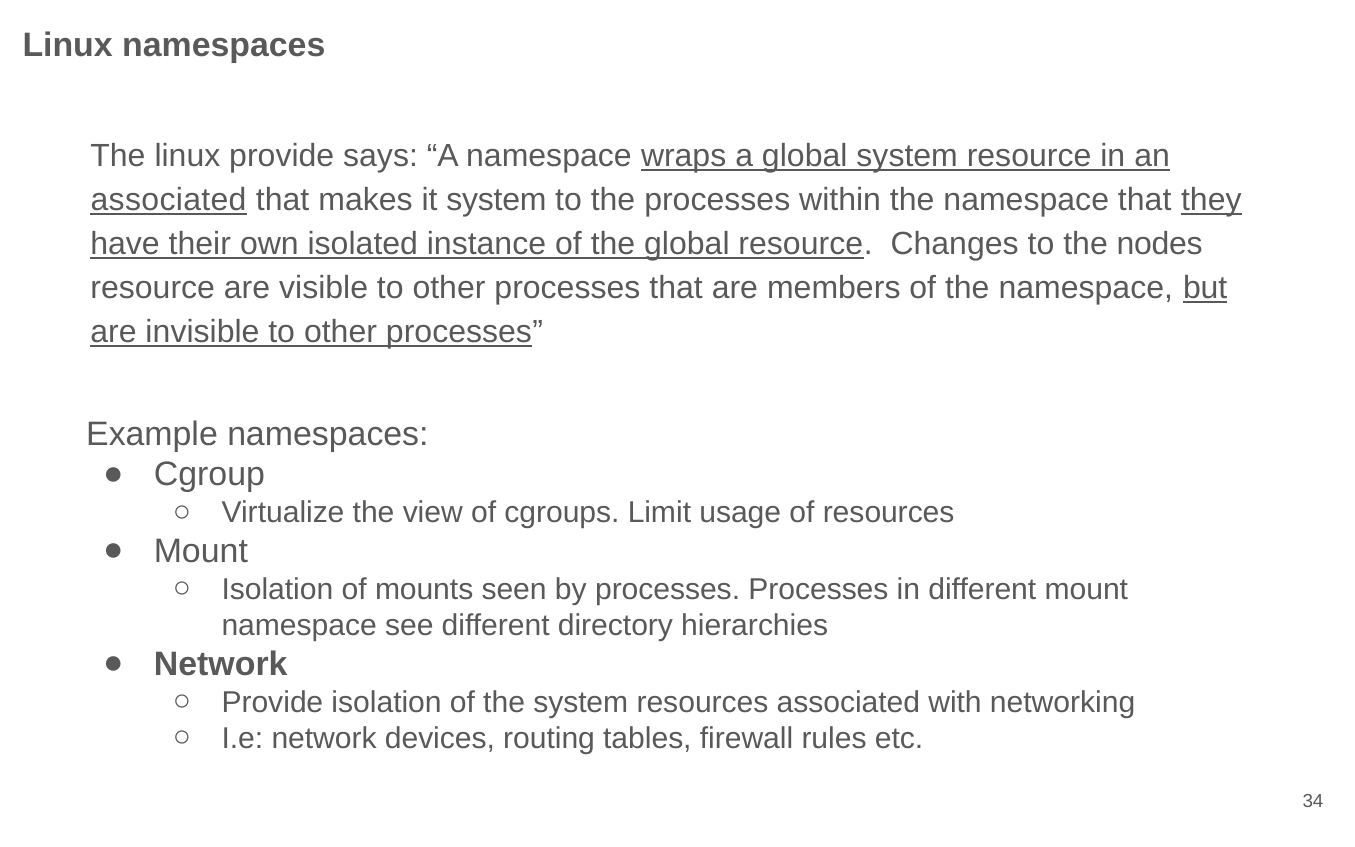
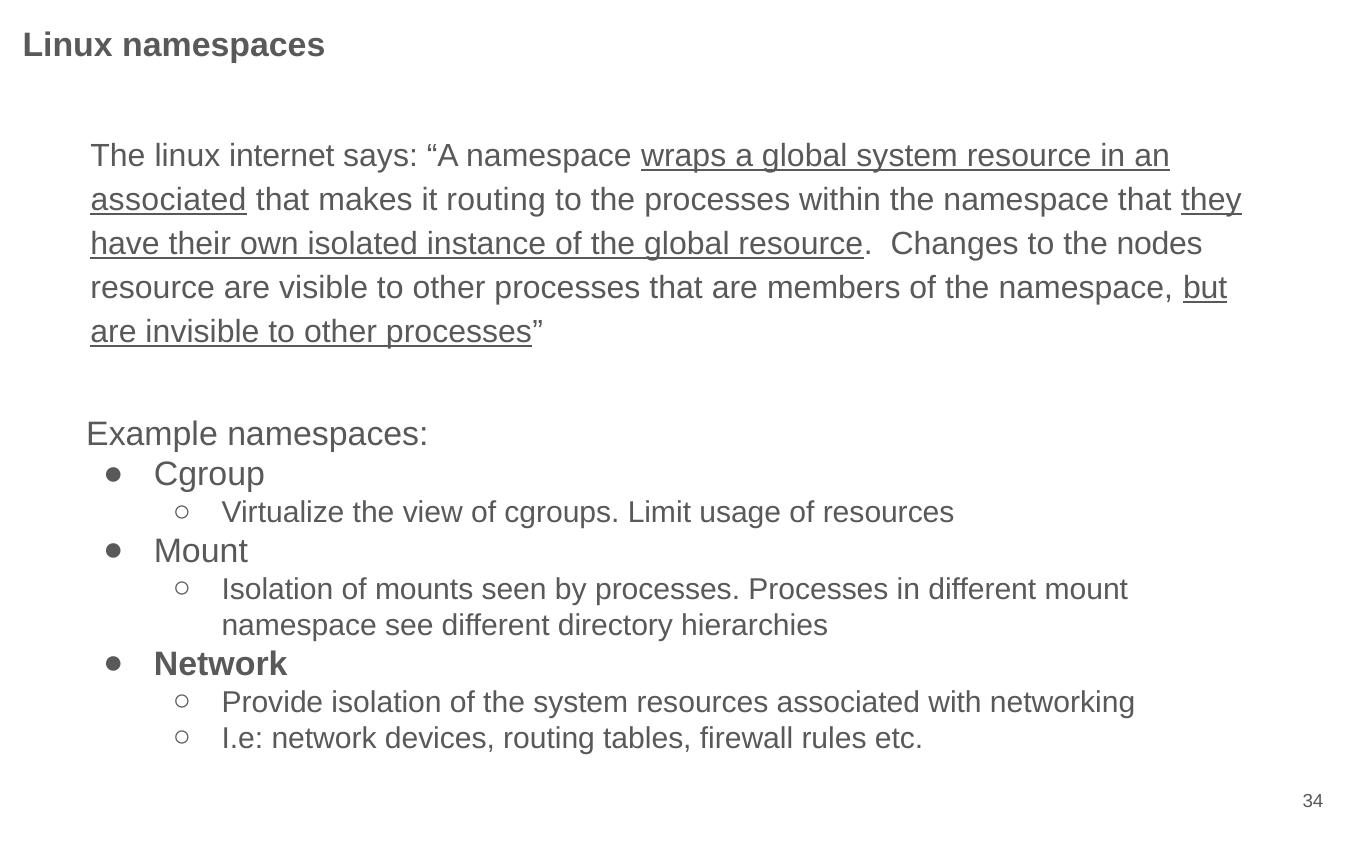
linux provide: provide -> internet
it system: system -> routing
